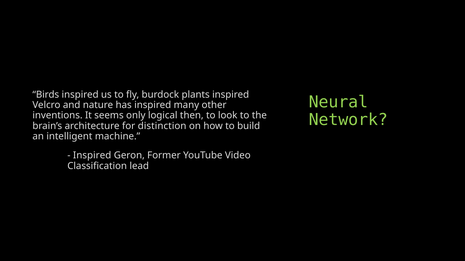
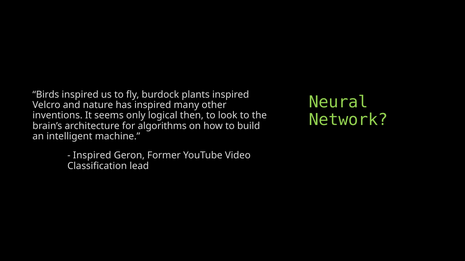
distinction: distinction -> algorithms
